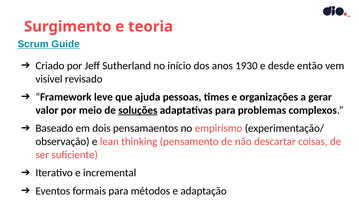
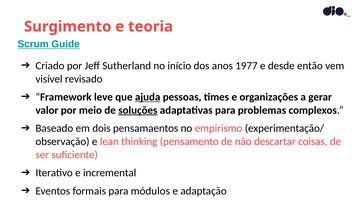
1930: 1930 -> 1977
ajuda underline: none -> present
métodos: métodos -> módulos
